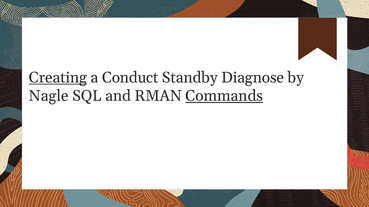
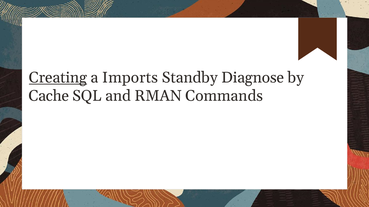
Conduct: Conduct -> Imports
Nagle: Nagle -> Cache
Commands underline: present -> none
